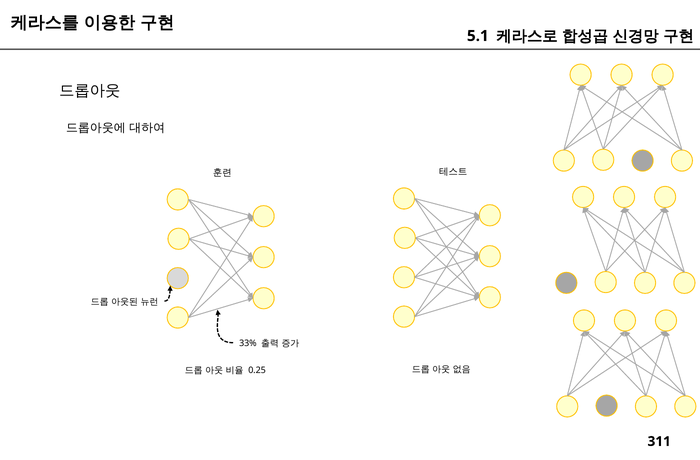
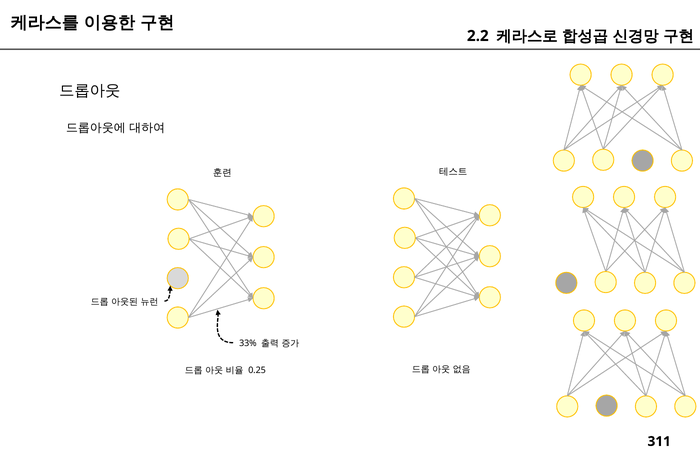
5.1: 5.1 -> 2.2
